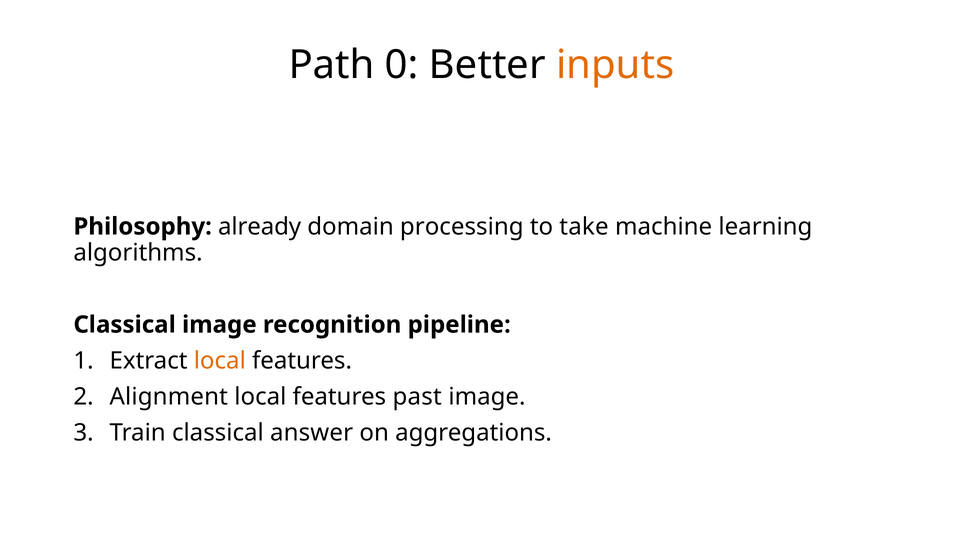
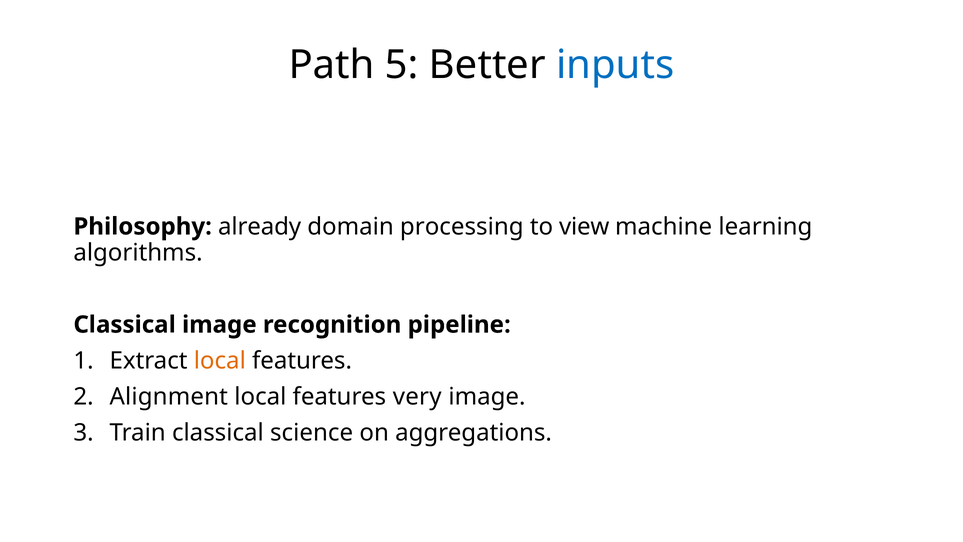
0: 0 -> 5
inputs colour: orange -> blue
take: take -> view
past: past -> very
answer: answer -> science
